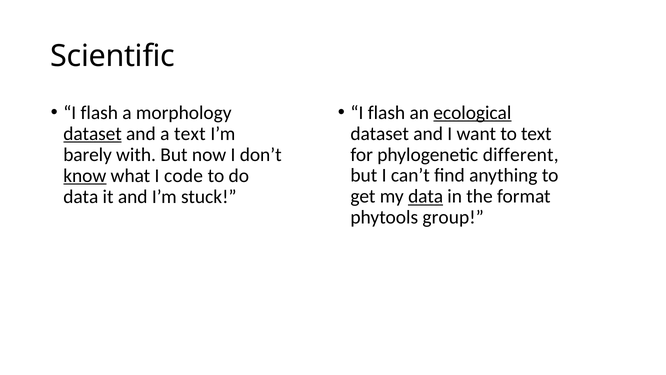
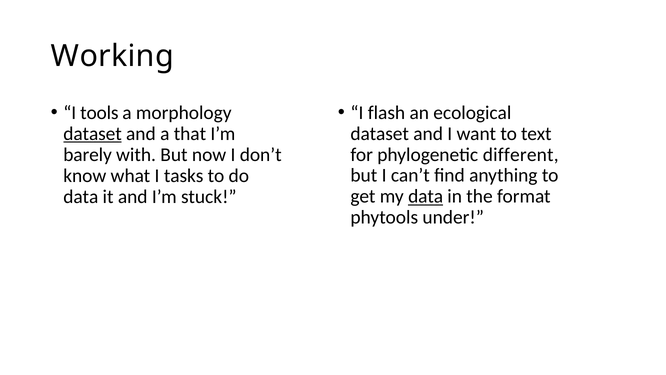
Scientific: Scientific -> Working
ecological underline: present -> none
flash at (99, 113): flash -> tools
a text: text -> that
know underline: present -> none
code: code -> tasks
group: group -> under
